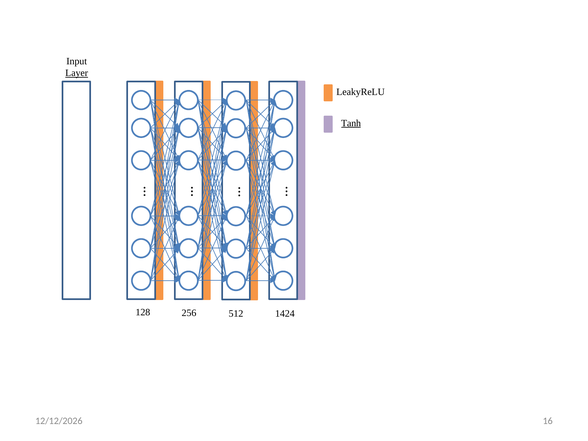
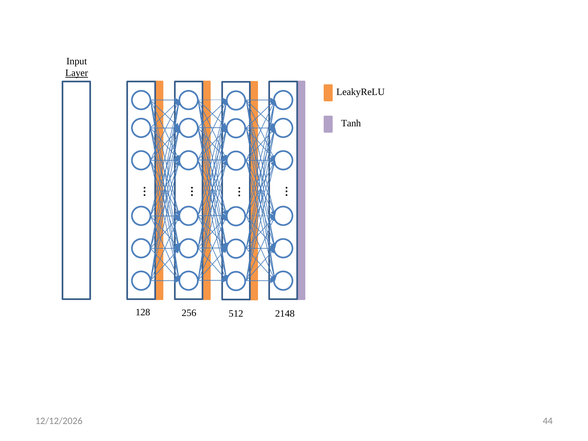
Tanh underline: present -> none
1424: 1424 -> 2148
16: 16 -> 44
